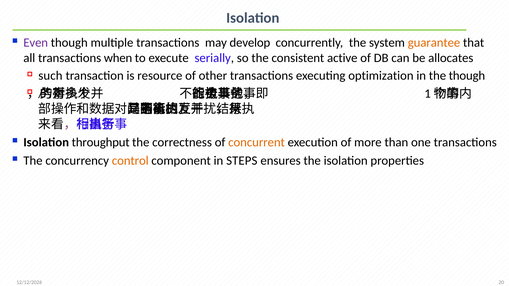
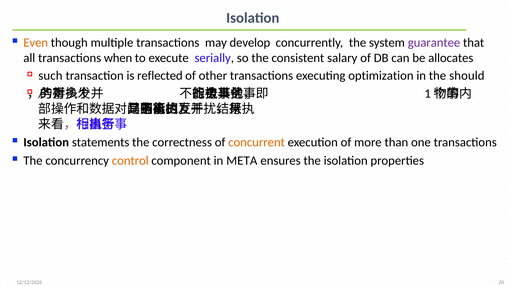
Even colour: purple -> orange
guarantee colour: orange -> purple
active: active -> salary
resource: resource -> reflected
the though: though -> should
throughput: throughput -> statements
STEPS: STEPS -> META
